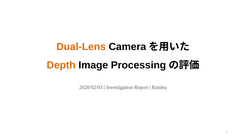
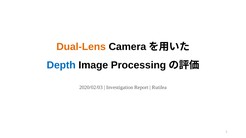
Depth colour: orange -> blue
